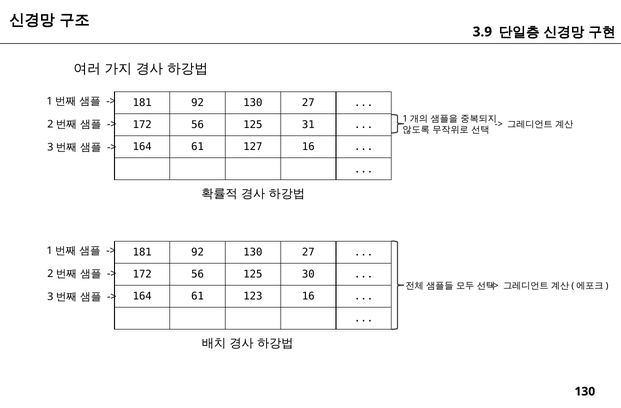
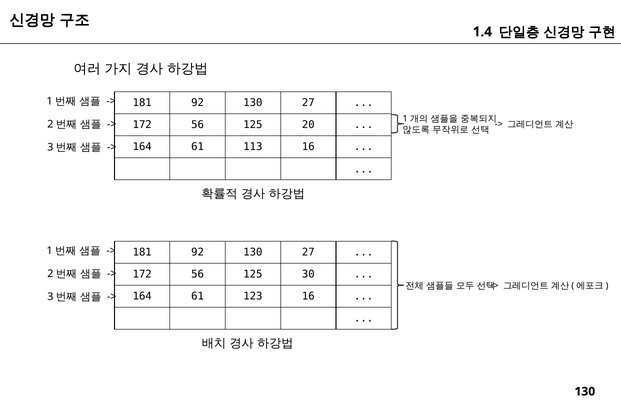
3.9: 3.9 -> 1.4
31: 31 -> 20
127: 127 -> 113
